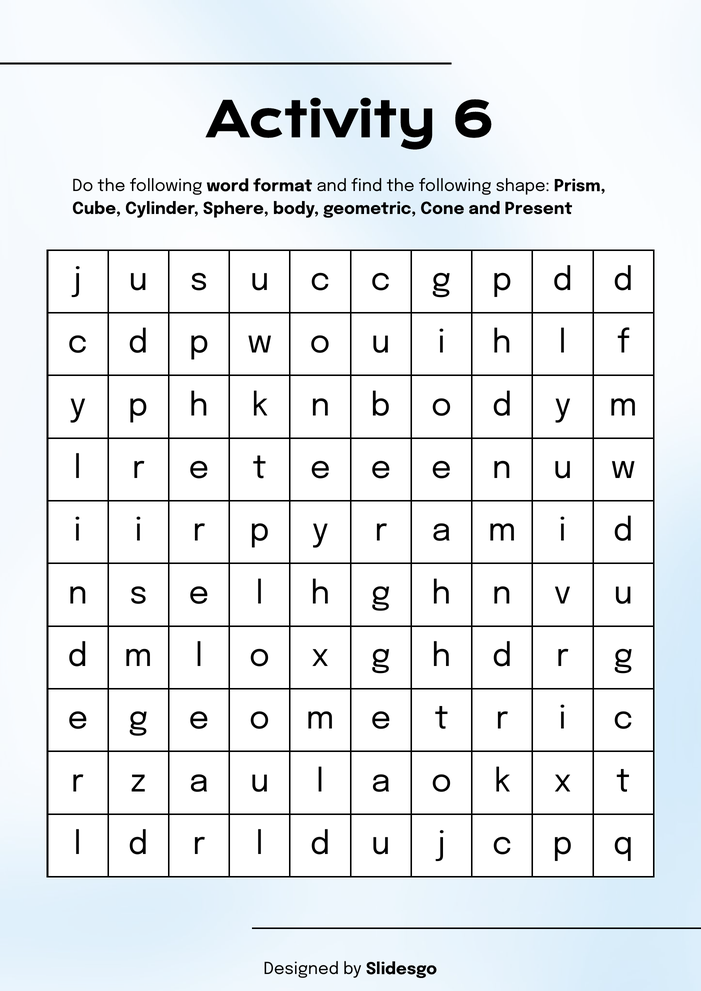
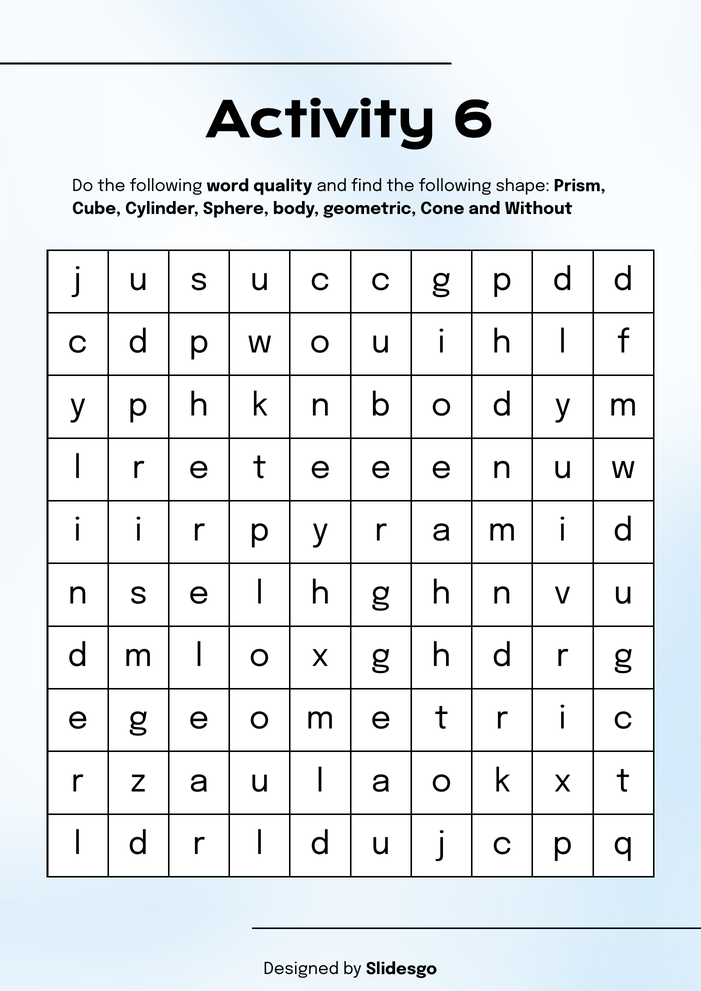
format: format -> quality
Present: Present -> Without
